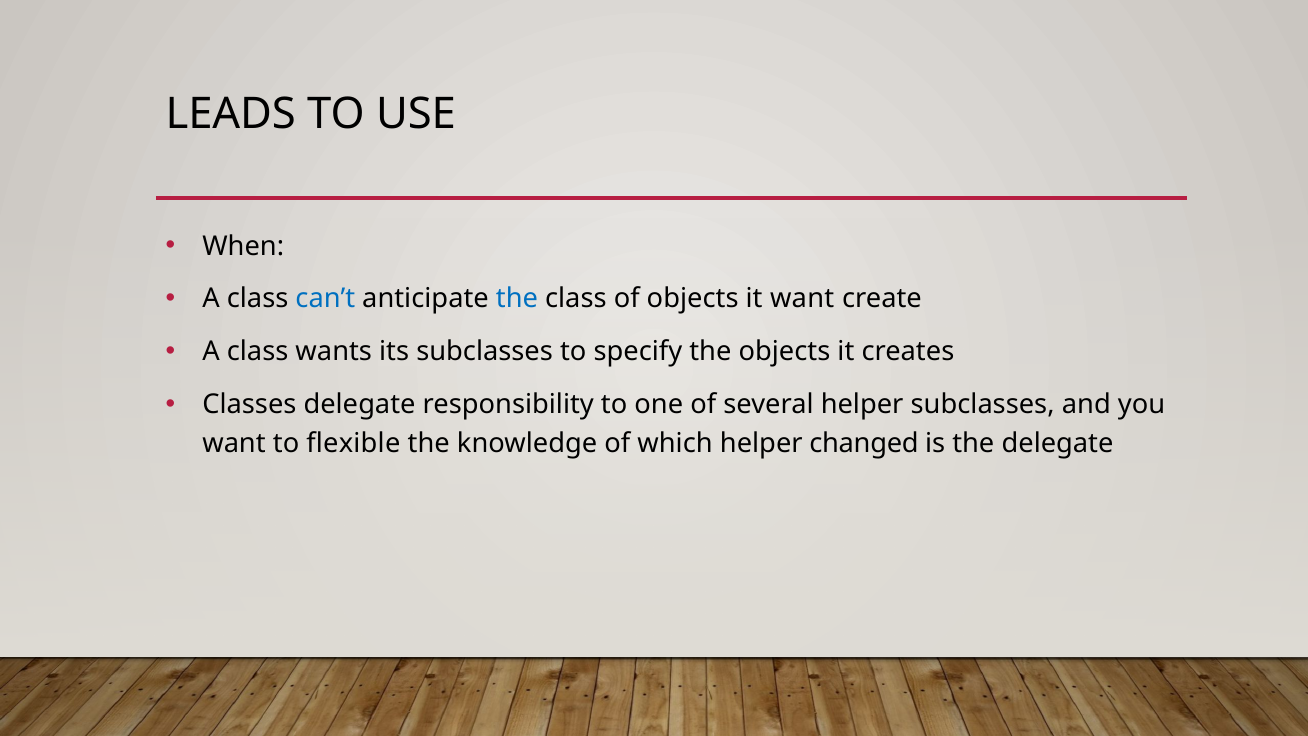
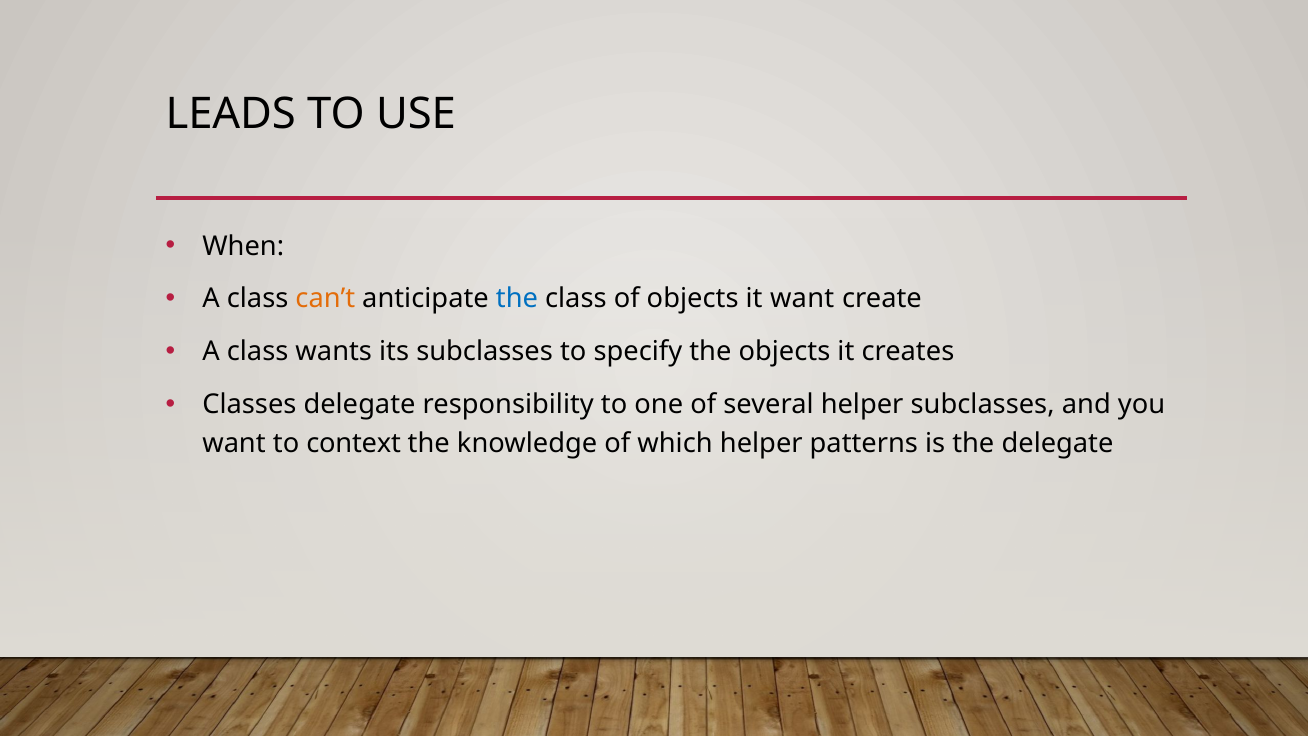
can’t colour: blue -> orange
flexible: flexible -> context
changed: changed -> patterns
